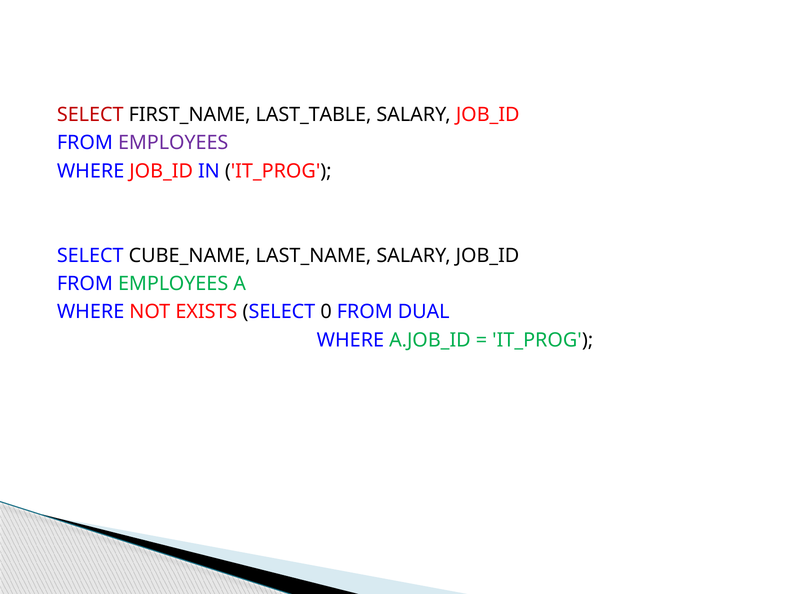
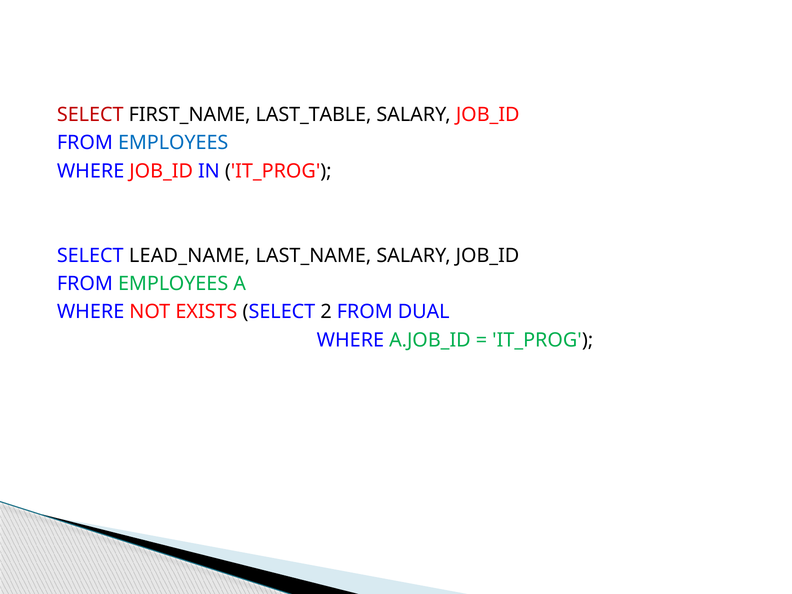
EMPLOYEES at (173, 143) colour: purple -> blue
CUBE_NAME: CUBE_NAME -> LEAD_NAME
0: 0 -> 2
